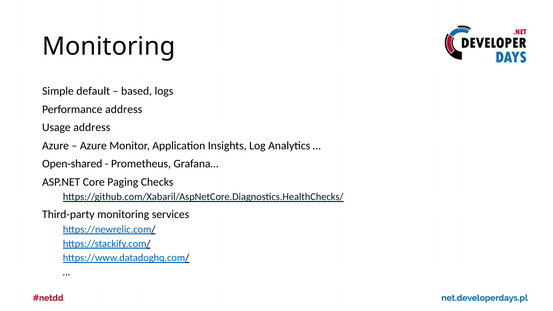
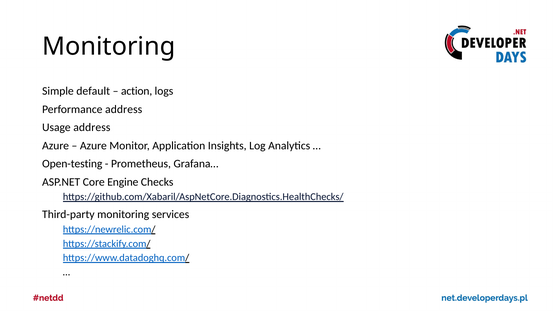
based: based -> action
Open-shared: Open-shared -> Open-testing
Paging: Paging -> Engine
